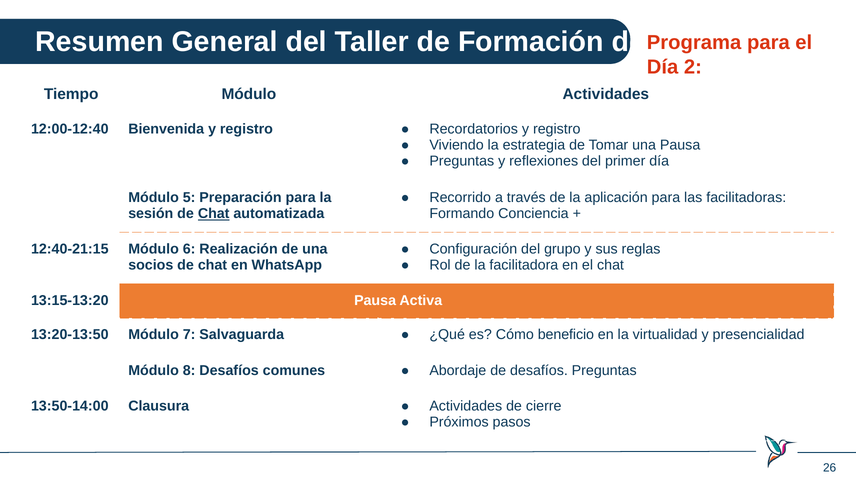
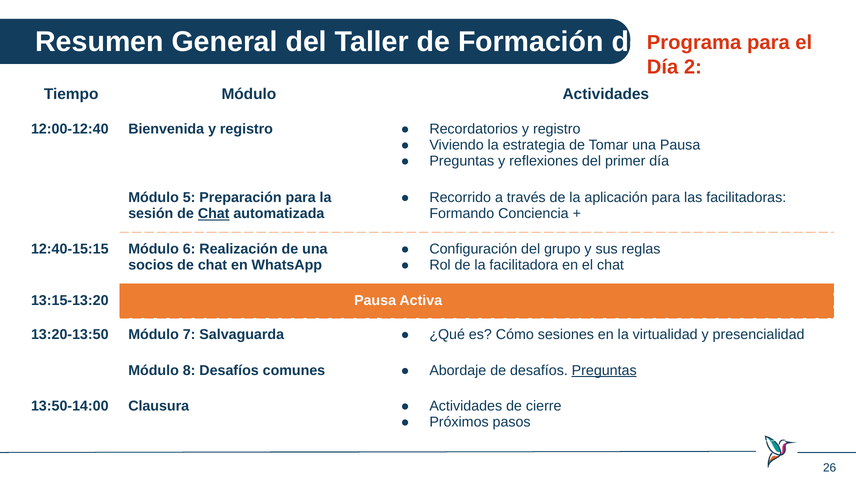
12:40-21:15: 12:40-21:15 -> 12:40-15:15
beneficio: beneficio -> sesiones
Preguntas at (604, 370) underline: none -> present
